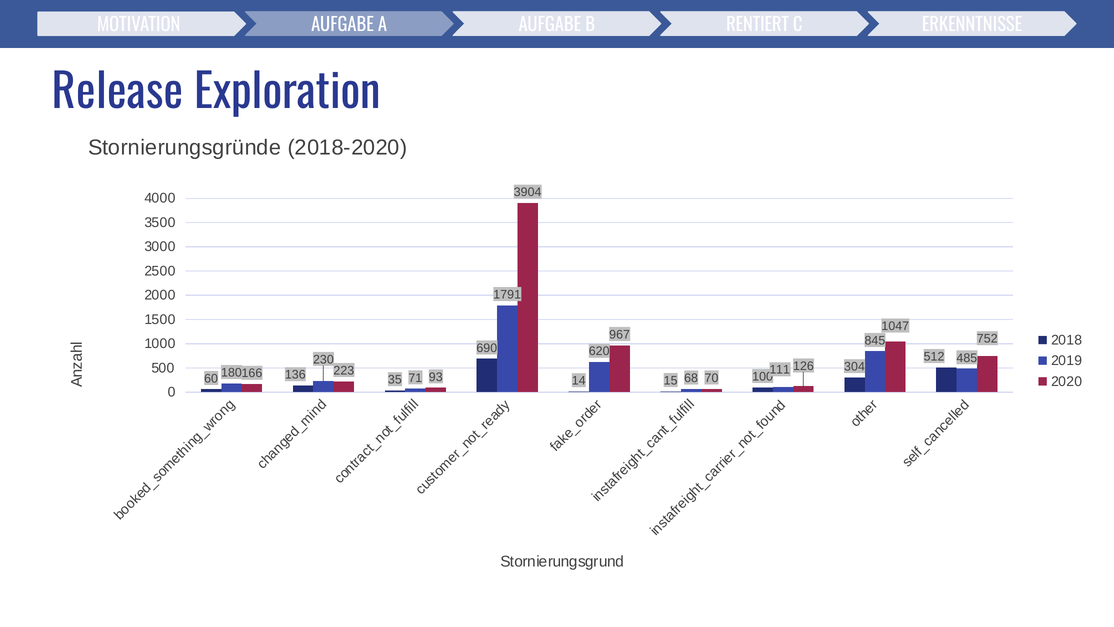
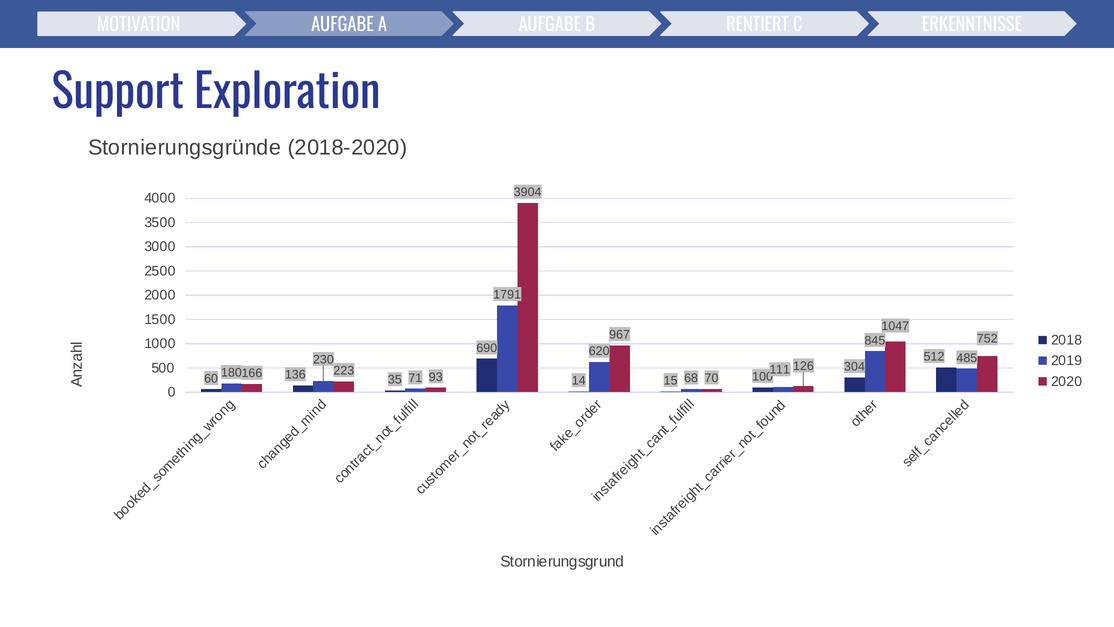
Release: Release -> Support
